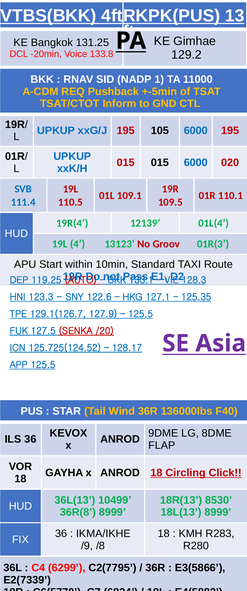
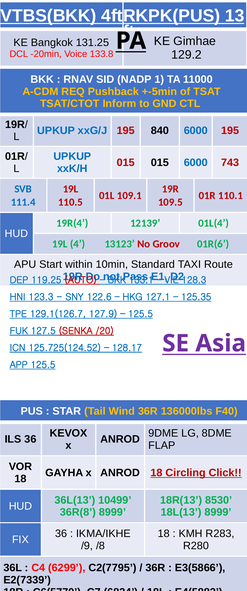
105: 105 -> 840
020: 020 -> 743
01R(3: 01R(3 -> 01R(6
